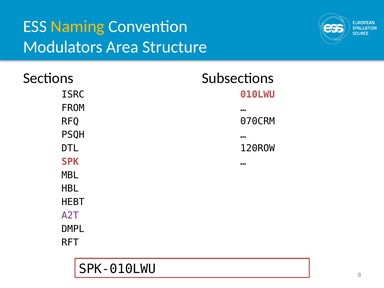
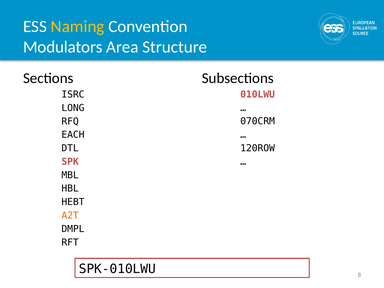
FROM: FROM -> LONG
PSQH: PSQH -> EACH
A2T colour: purple -> orange
